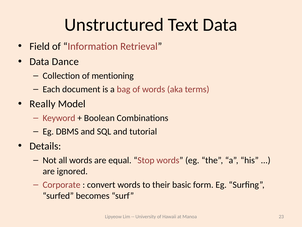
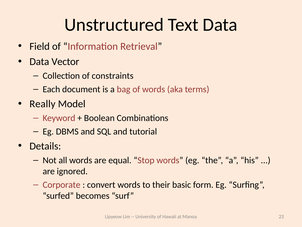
Dance: Dance -> Vector
mentioning: mentioning -> constraints
